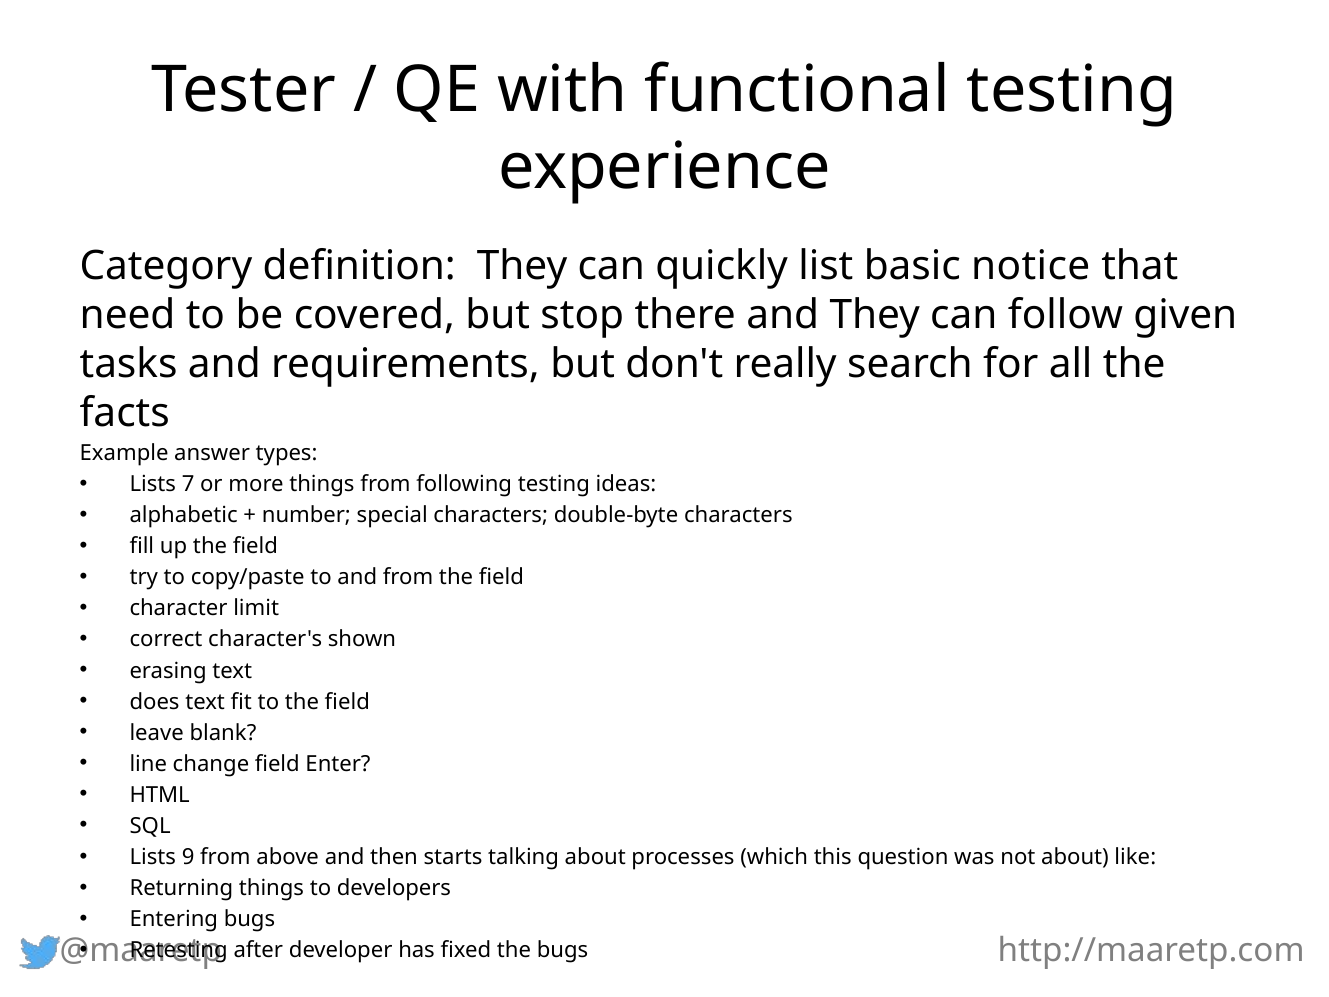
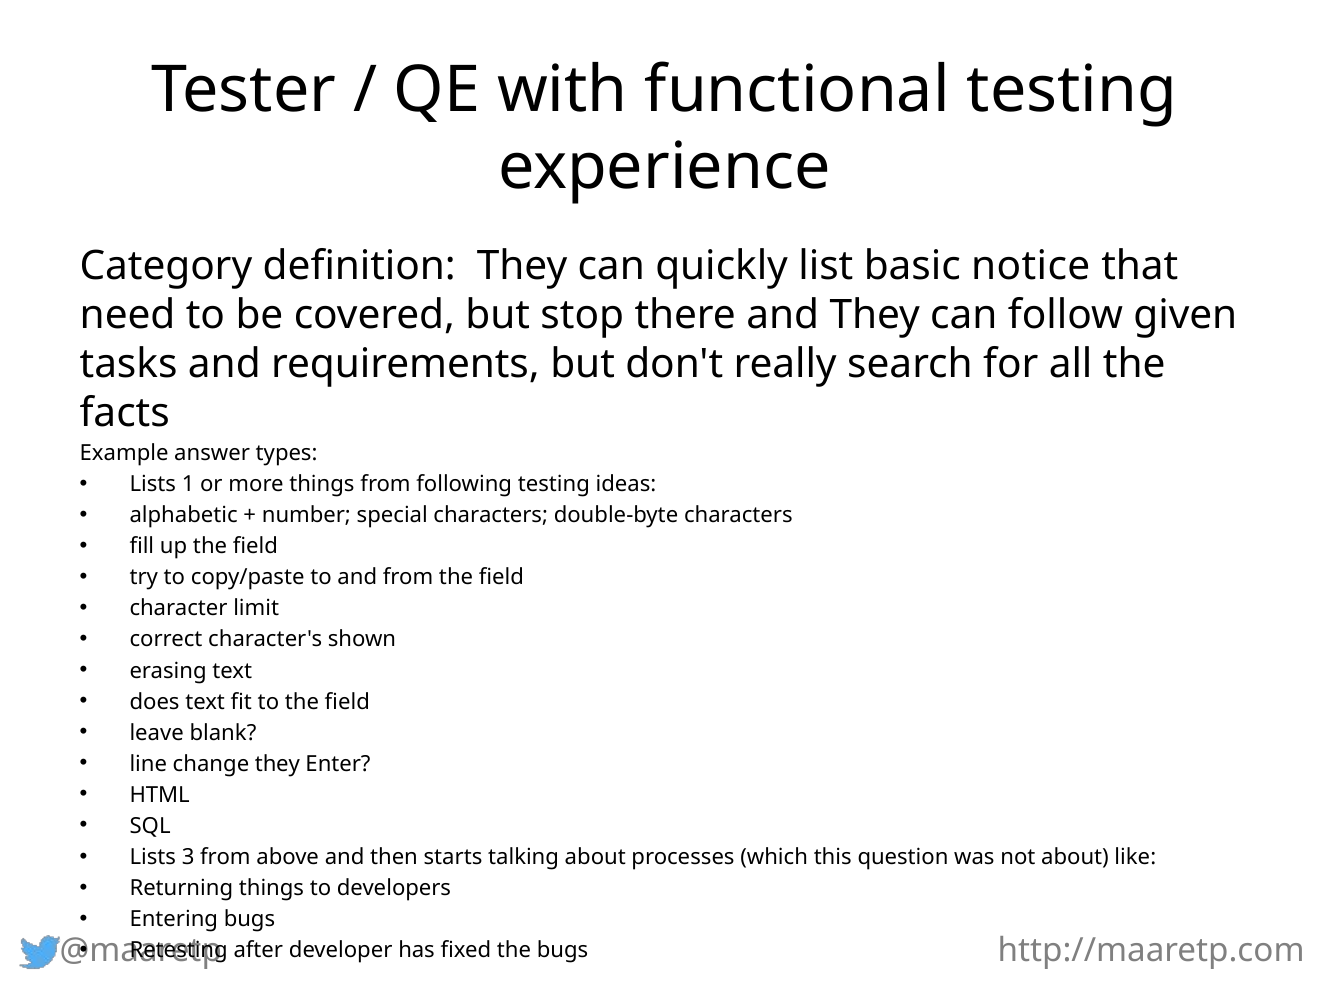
7: 7 -> 1
change field: field -> they
9: 9 -> 3
